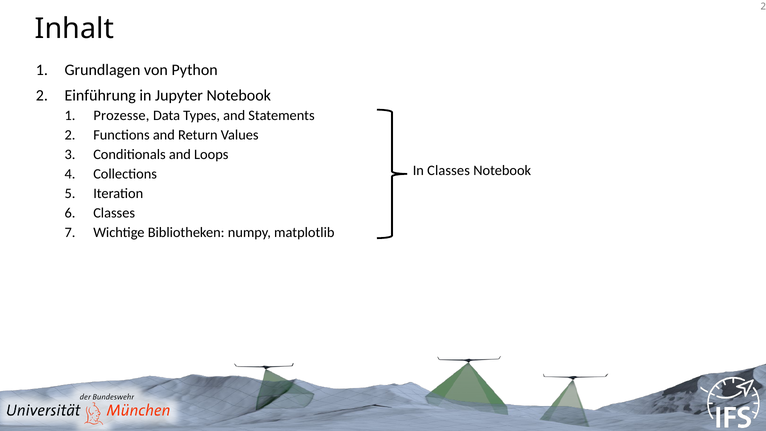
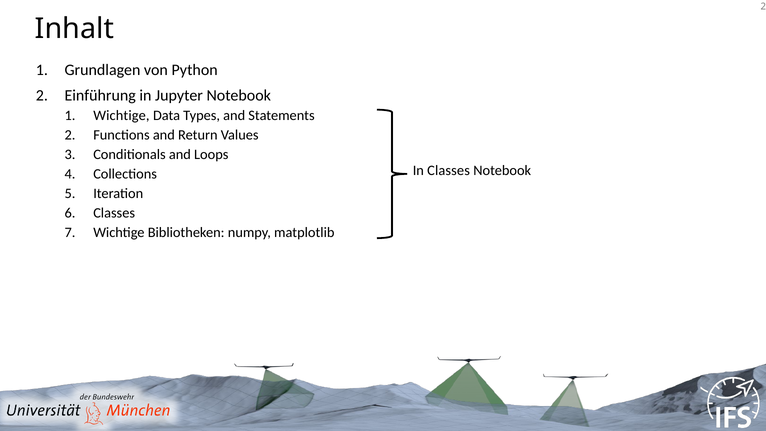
Prozesse at (121, 116): Prozesse -> Wichtige
